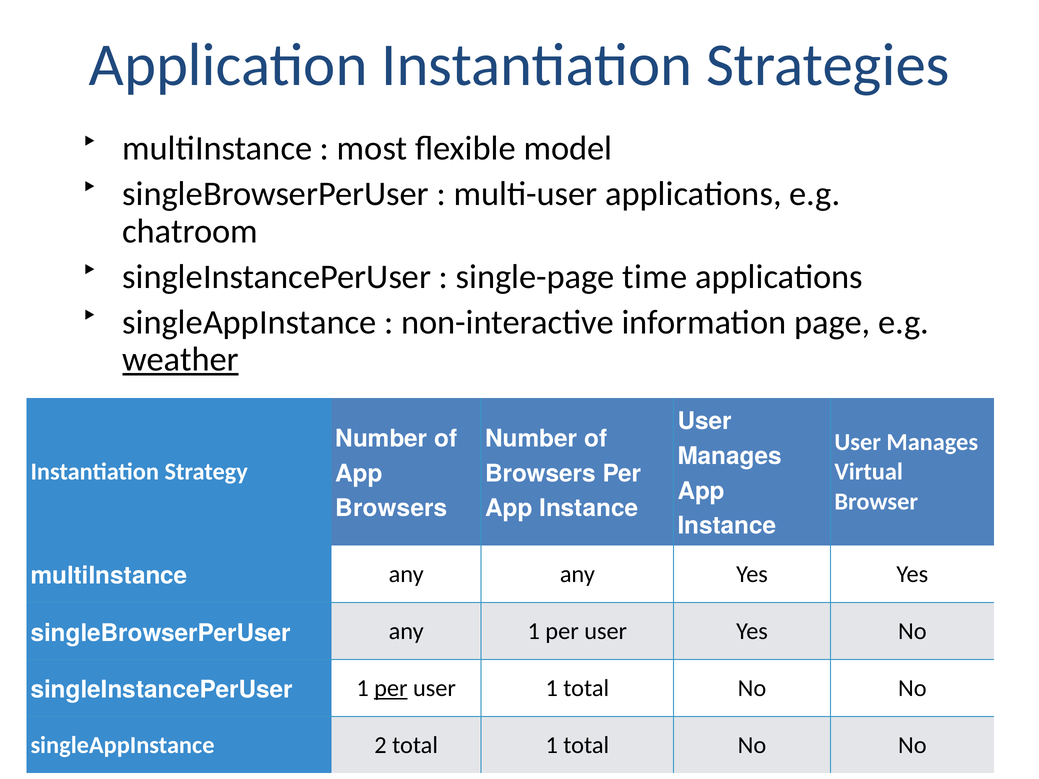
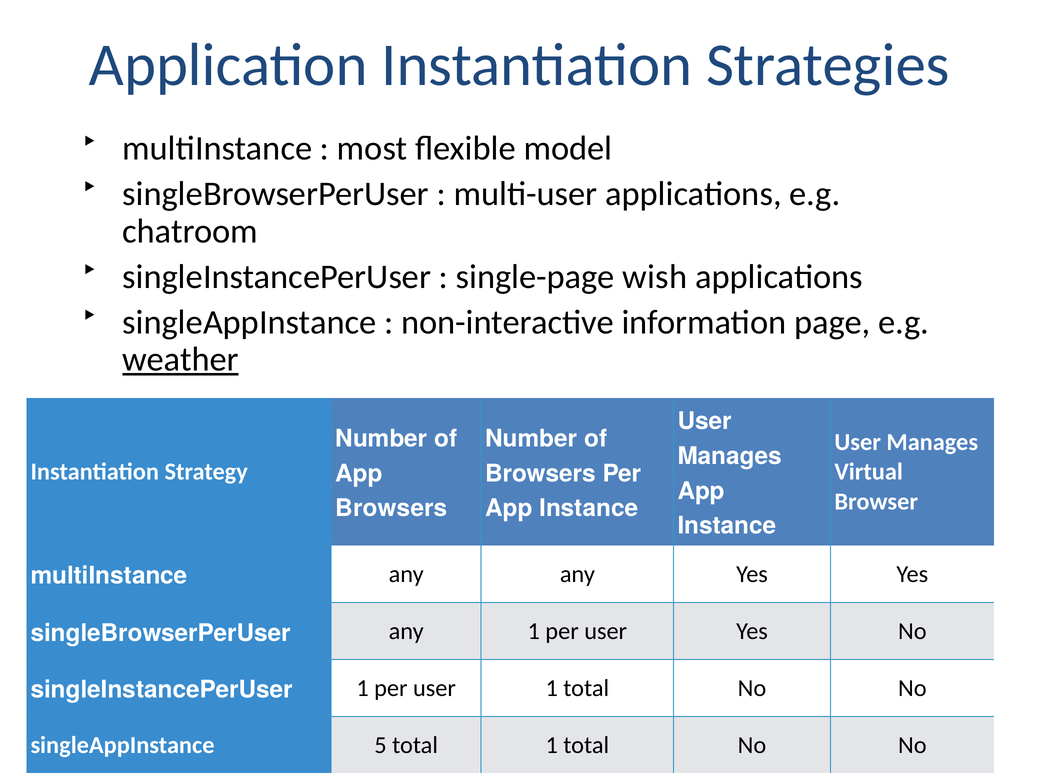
time: time -> wish
per at (391, 688) underline: present -> none
2: 2 -> 5
